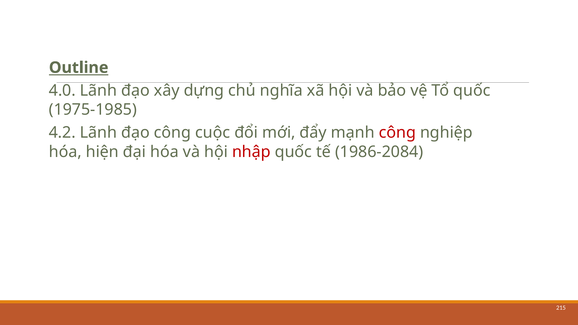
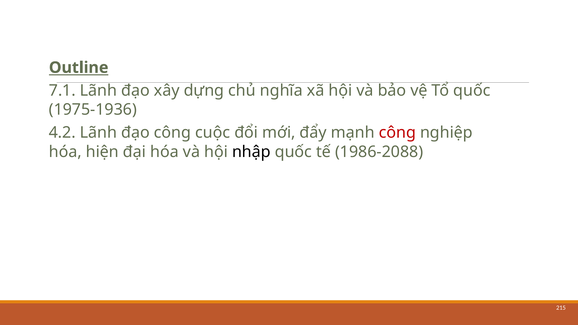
4.0: 4.0 -> 7.1
1975-1985: 1975-1985 -> 1975-1936
nhập colour: red -> black
1986-2084: 1986-2084 -> 1986-2088
